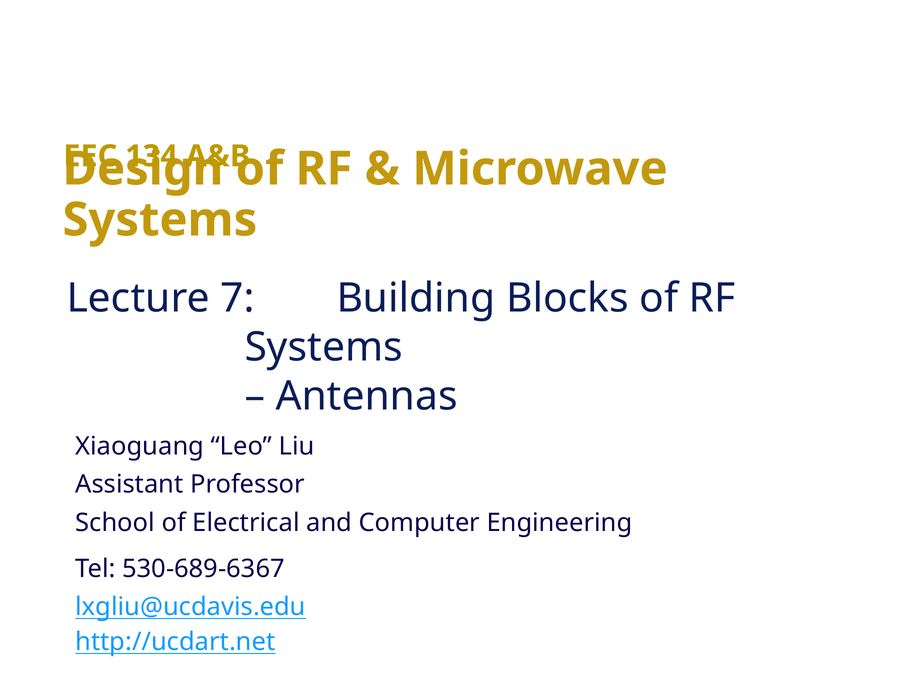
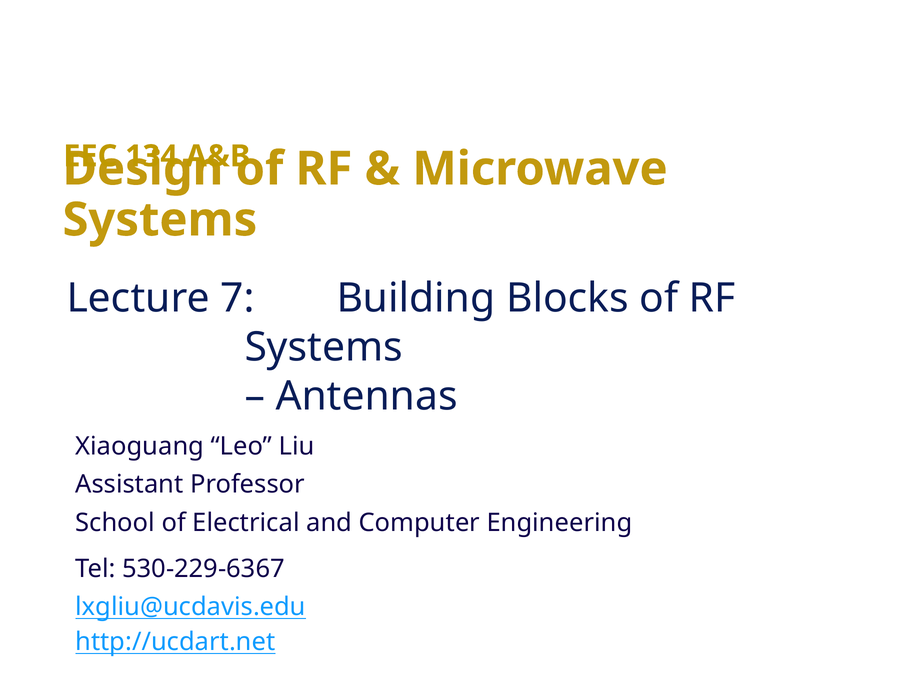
530-689-6367: 530-689-6367 -> 530-229-6367
